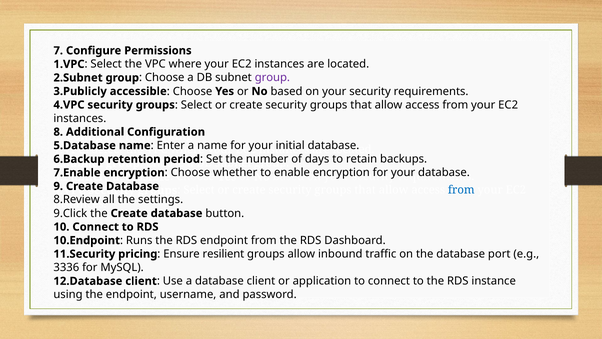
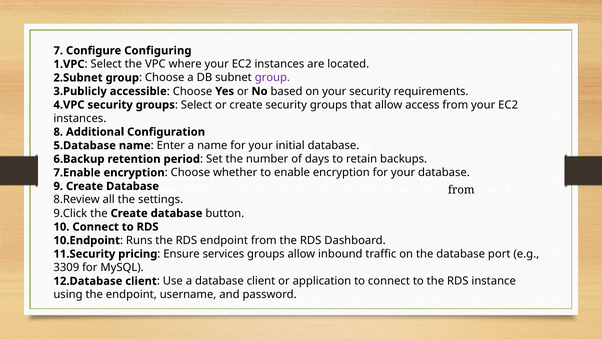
Permissions: Permissions -> Configuring
from at (461, 190) colour: blue -> black
resilient: resilient -> services
3336: 3336 -> 3309
